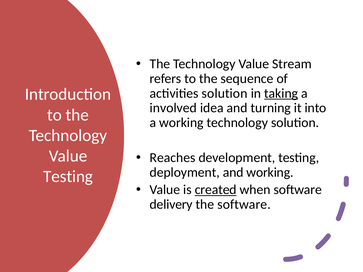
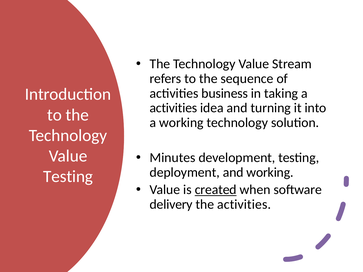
activities solution: solution -> business
taking underline: present -> none
involved at (173, 108): involved -> activities
Reaches: Reaches -> Minutes
the software: software -> activities
